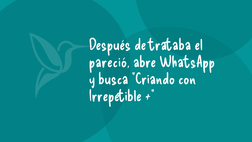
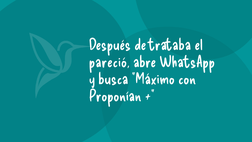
Criando: Criando -> Máximo
Irrepetible: Irrepetible -> Proponían
